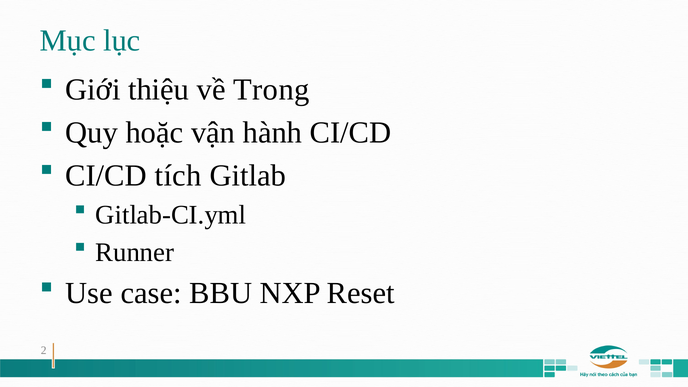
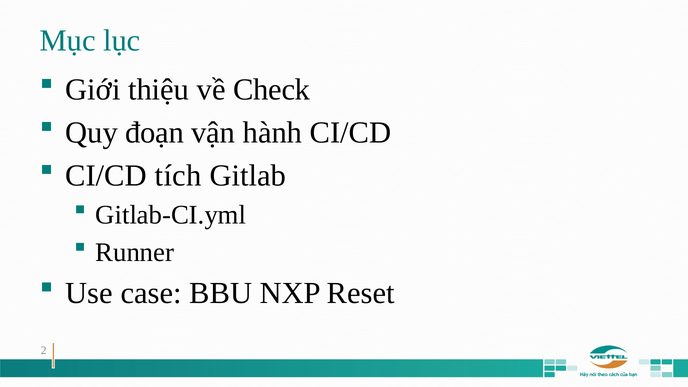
Trong: Trong -> Check
hoặc: hoặc -> đoạn
